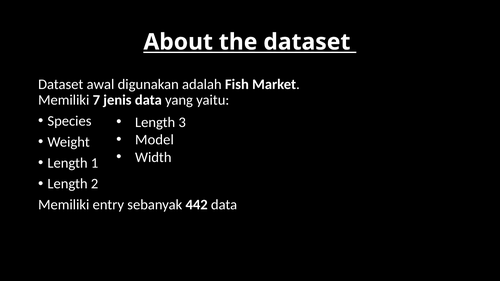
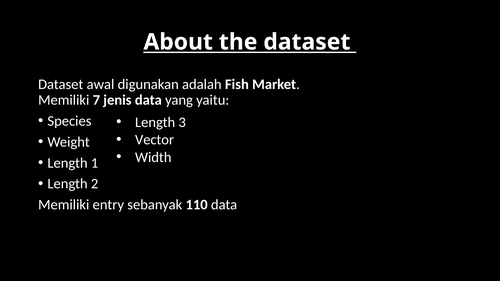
Model: Model -> Vector
442: 442 -> 110
